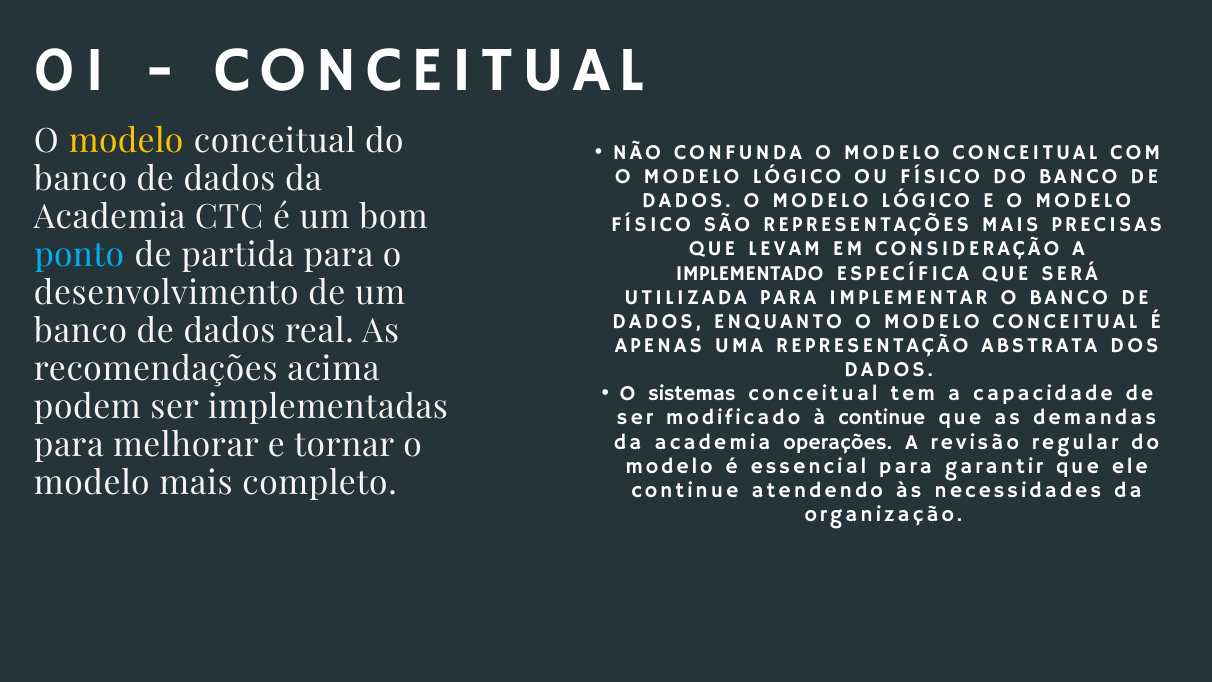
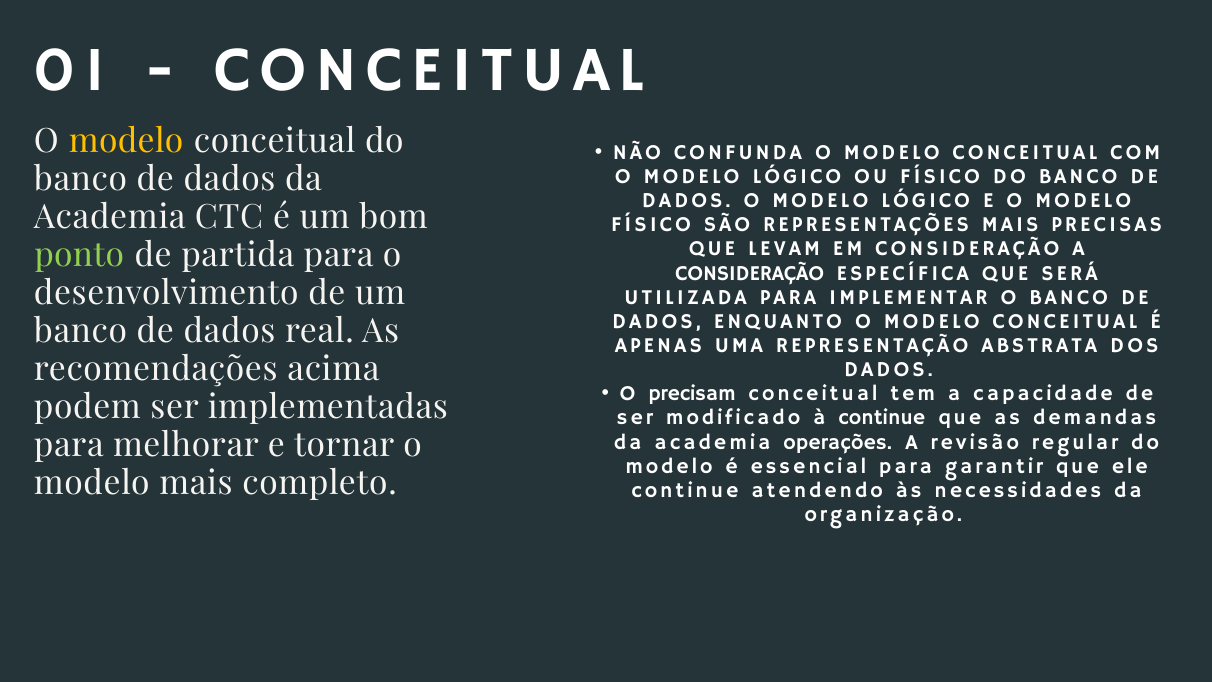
ponto colour: light blue -> light green
IMPLEMENTADO at (750, 273): IMPLEMENTADO -> CONSIDERAÇÃO
sistemas: sistemas -> precisam
